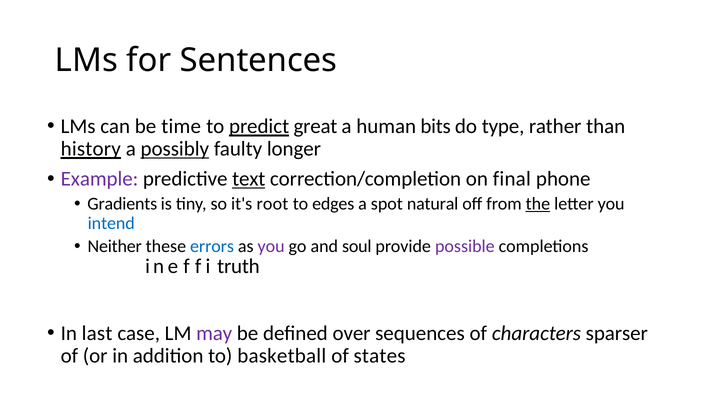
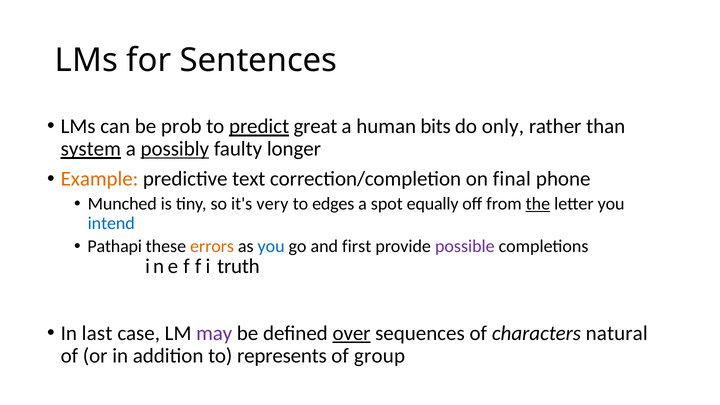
time: time -> prob
type: type -> only
history: history -> system
Example colour: purple -> orange
text underline: present -> none
Gradients: Gradients -> Munched
root: root -> very
natural: natural -> equally
Neither: Neither -> Pathapi
errors colour: blue -> orange
you at (271, 246) colour: purple -> blue
soul: soul -> first
over underline: none -> present
sparser: sparser -> natural
basketball: basketball -> represents
states: states -> group
